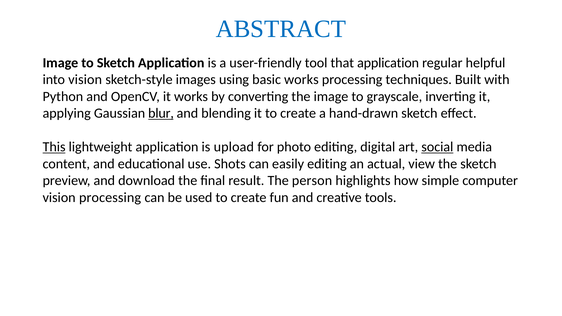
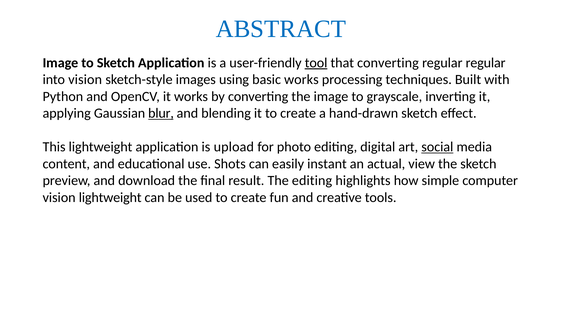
tool underline: none -> present
that application: application -> converting
regular helpful: helpful -> regular
This underline: present -> none
easily editing: editing -> instant
The person: person -> editing
vision processing: processing -> lightweight
